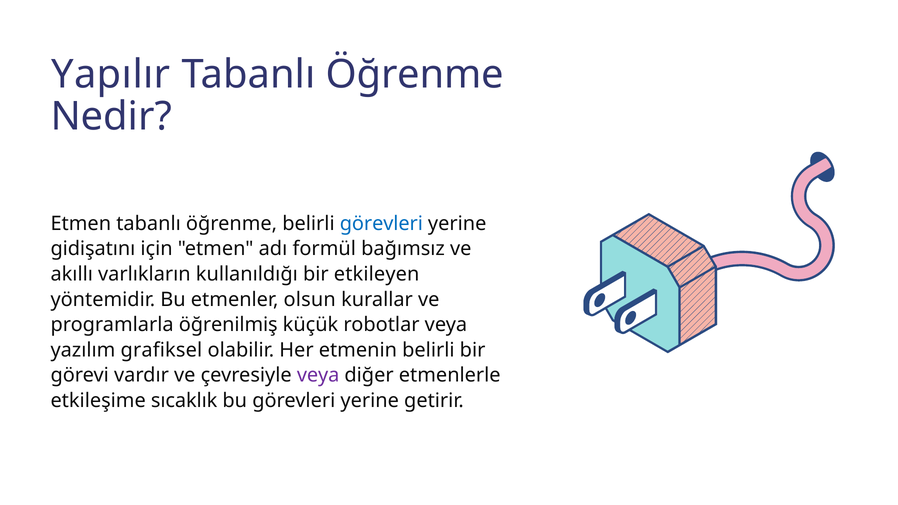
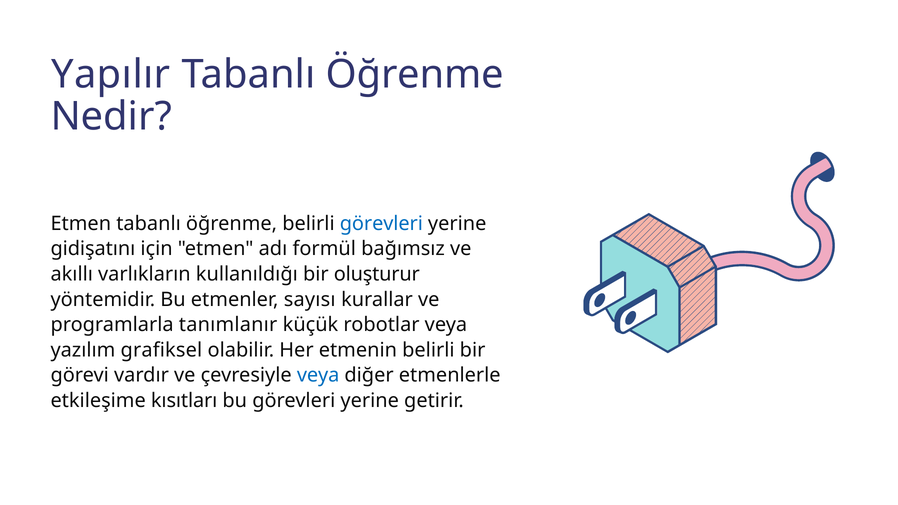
etkileyen: etkileyen -> oluşturur
olsun: olsun -> sayısı
öğrenilmiş: öğrenilmiş -> tanımlanır
veya at (318, 376) colour: purple -> blue
sıcaklık: sıcaklık -> kısıtları
